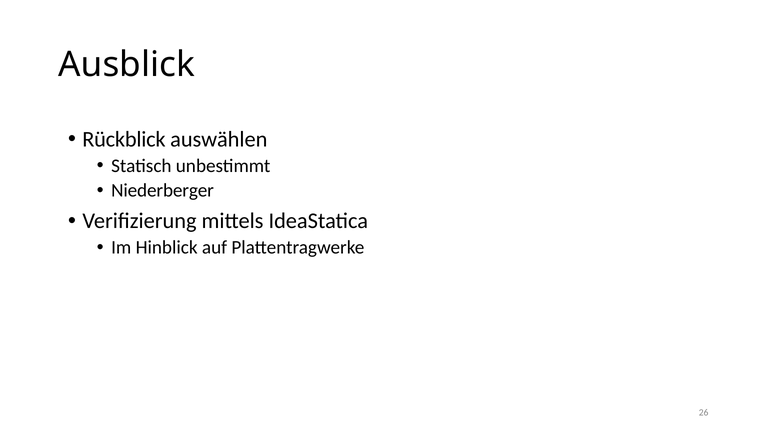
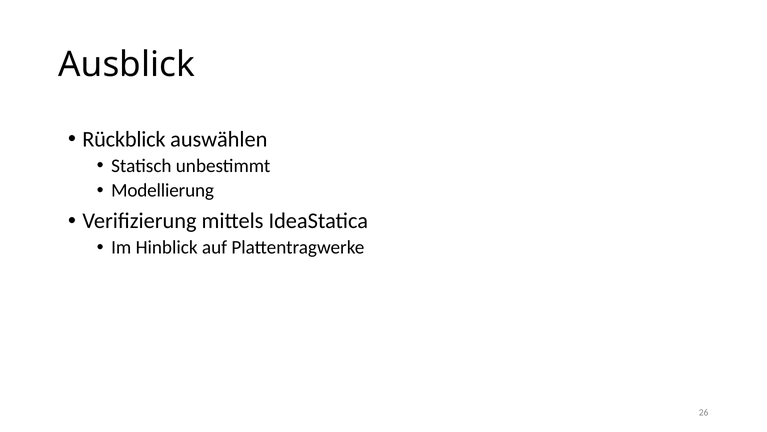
Niederberger: Niederberger -> Modellierung
